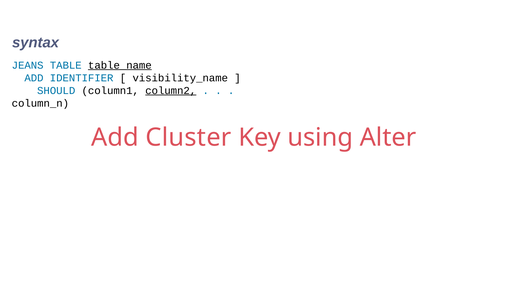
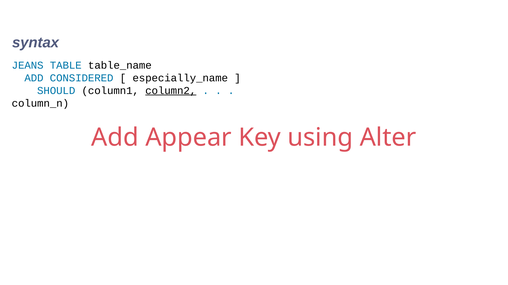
table_name underline: present -> none
IDENTIFIER: IDENTIFIER -> CONSIDERED
visibility_name: visibility_name -> especially_name
Cluster: Cluster -> Appear
